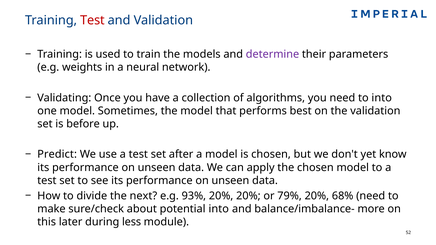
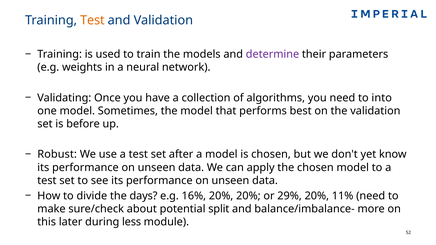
Test at (92, 20) colour: red -> orange
Predict: Predict -> Robust
next: next -> days
93%: 93% -> 16%
79%: 79% -> 29%
68%: 68% -> 11%
potential into: into -> split
